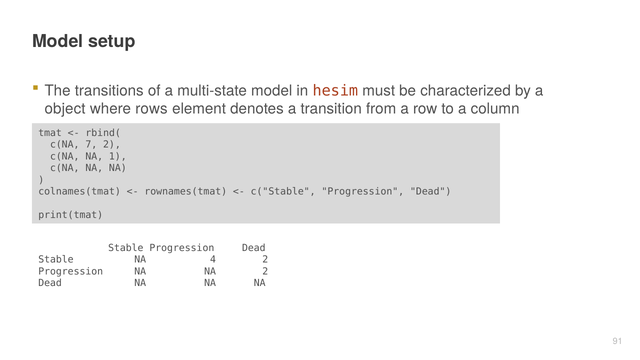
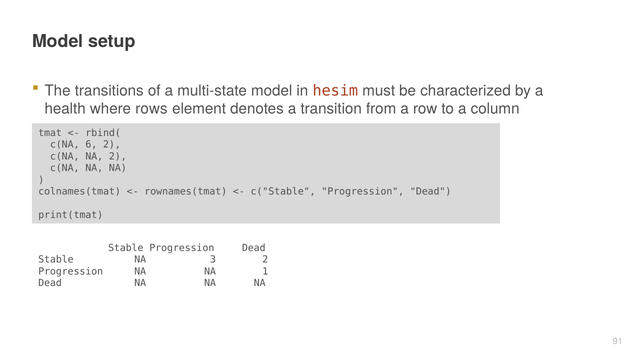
object: object -> health
7: 7 -> 6
NA 1: 1 -> 2
4: 4 -> 3
NA 2: 2 -> 1
